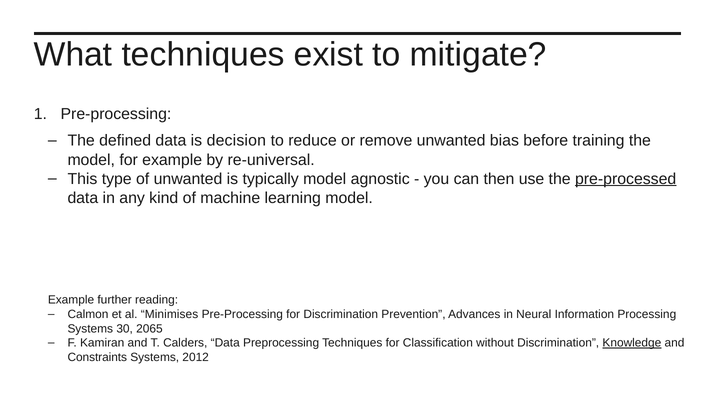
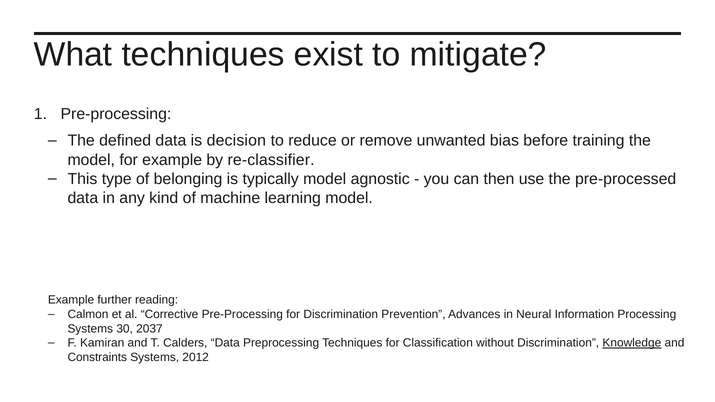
re-universal: re-universal -> re-classifier
of unwanted: unwanted -> belonging
pre-processed underline: present -> none
Minimises: Minimises -> Corrective
2065: 2065 -> 2037
